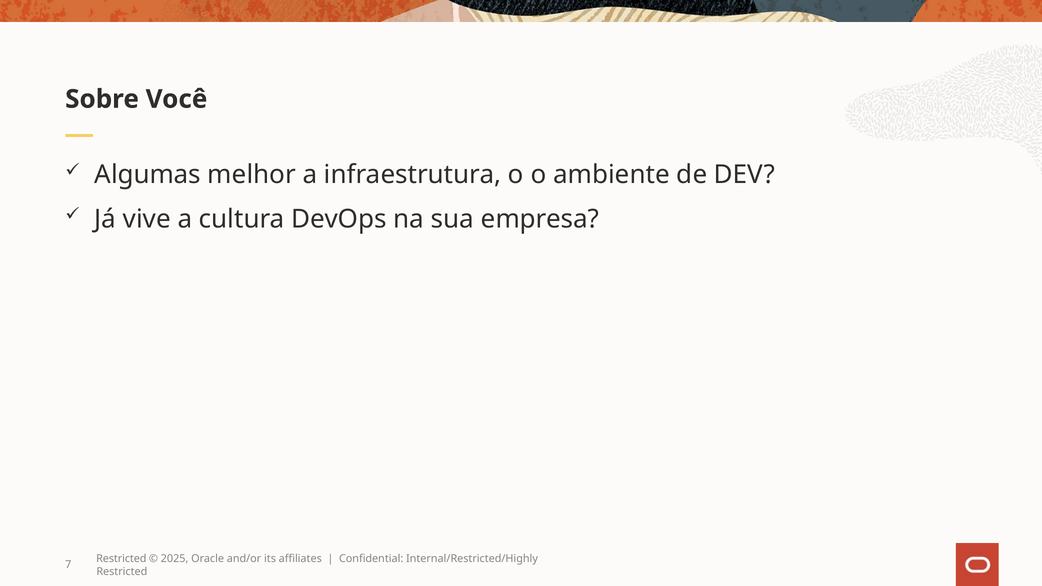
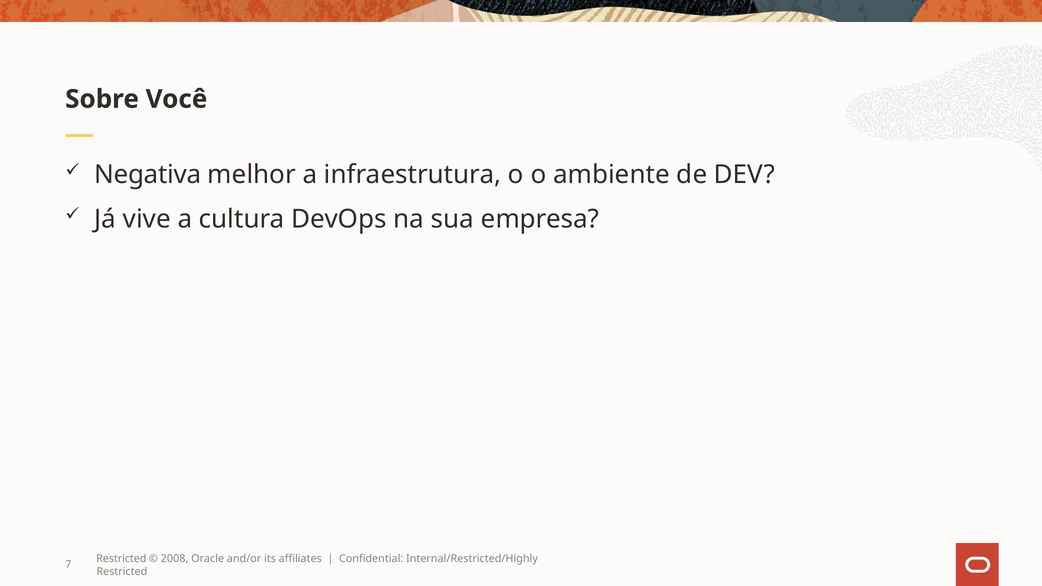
Algumas: Algumas -> Negativa
2025: 2025 -> 2008
